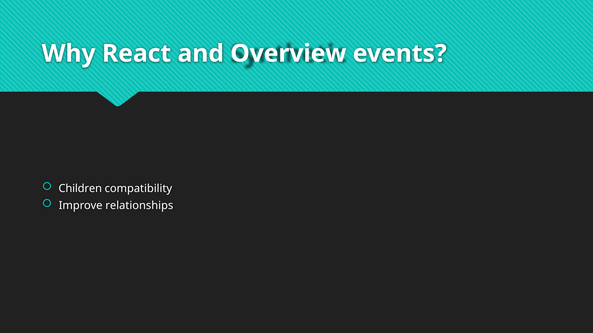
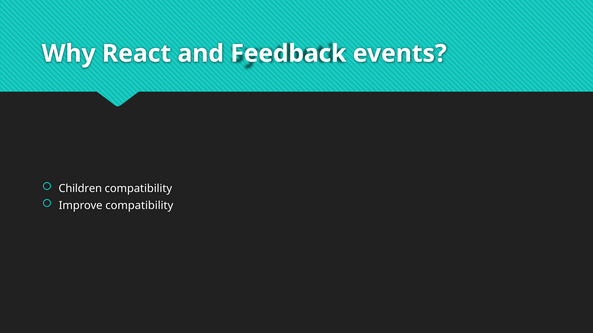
Overview: Overview -> Feedback
Improve relationships: relationships -> compatibility
